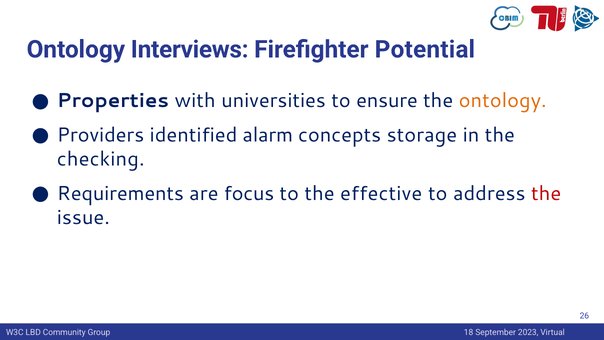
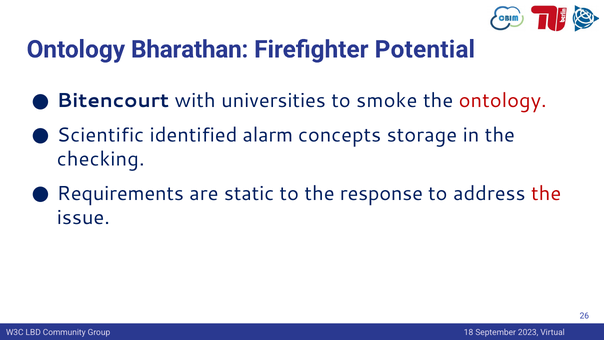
Interviews: Interviews -> Bharathan
Properties: Properties -> Bitencourt
ensure: ensure -> smoke
ontology at (503, 101) colour: orange -> red
Providers: Providers -> Scientific
focus: focus -> static
effective: effective -> response
